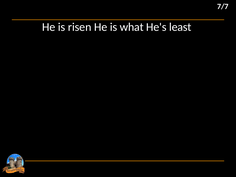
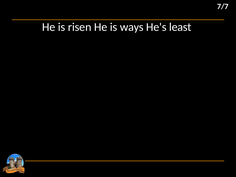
what: what -> ways
